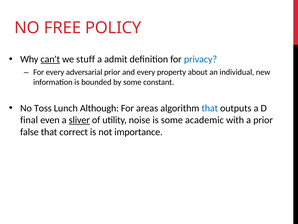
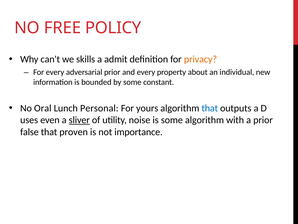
can't underline: present -> none
stuff: stuff -> skills
privacy colour: blue -> orange
Toss: Toss -> Oral
Although: Although -> Personal
areas: areas -> yours
final: final -> uses
some academic: academic -> algorithm
correct: correct -> proven
